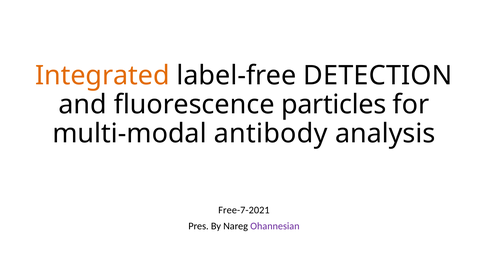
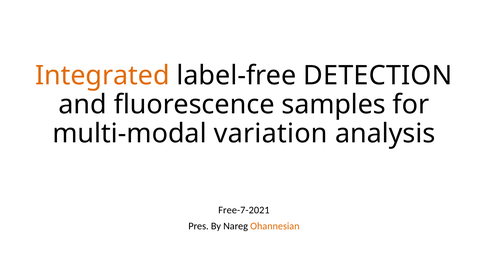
particles: particles -> samples
antibody: antibody -> variation
Ohannesian colour: purple -> orange
